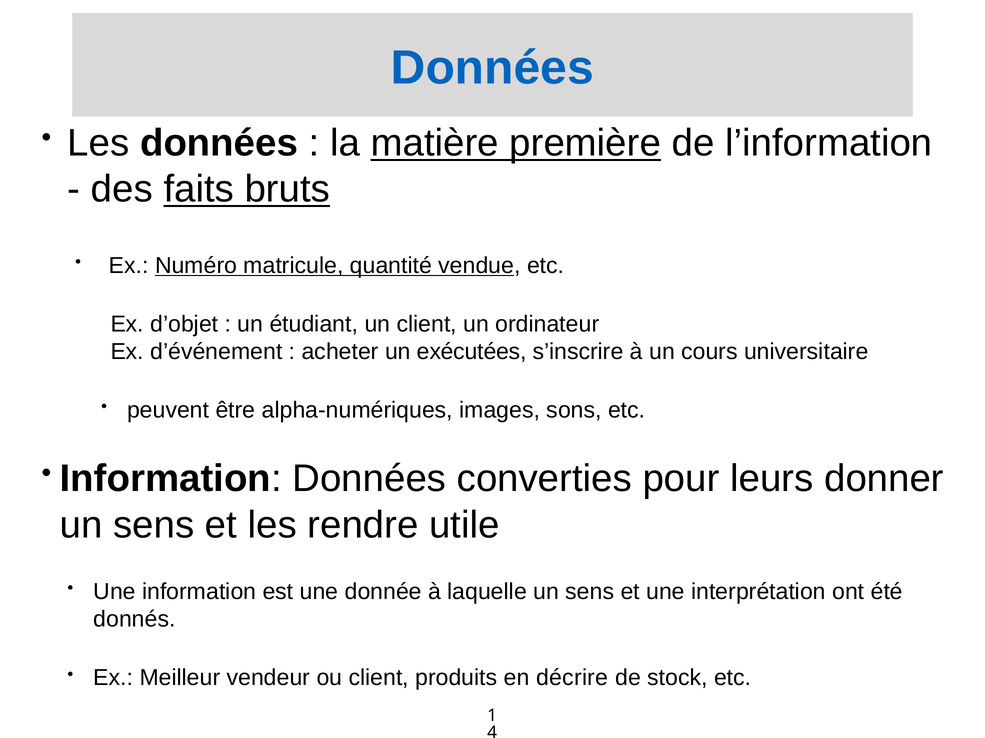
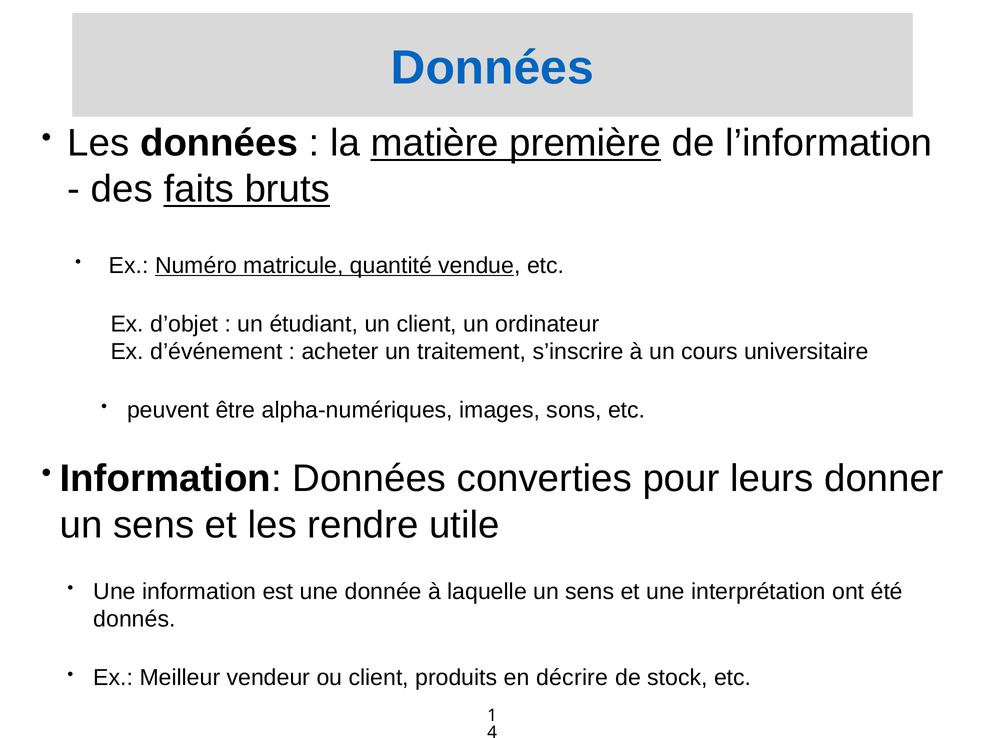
exécutées: exécutées -> traitement
